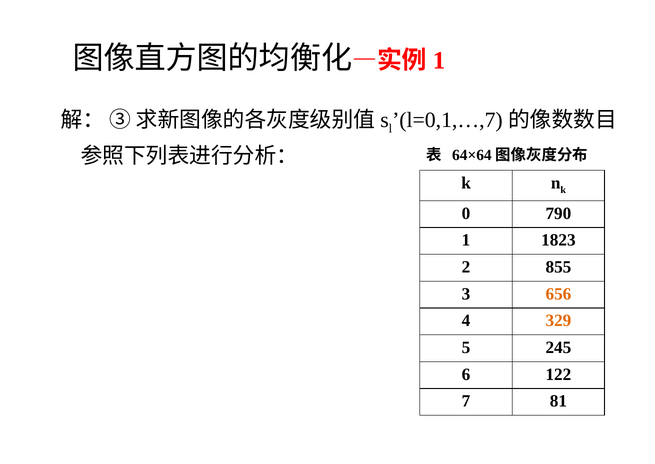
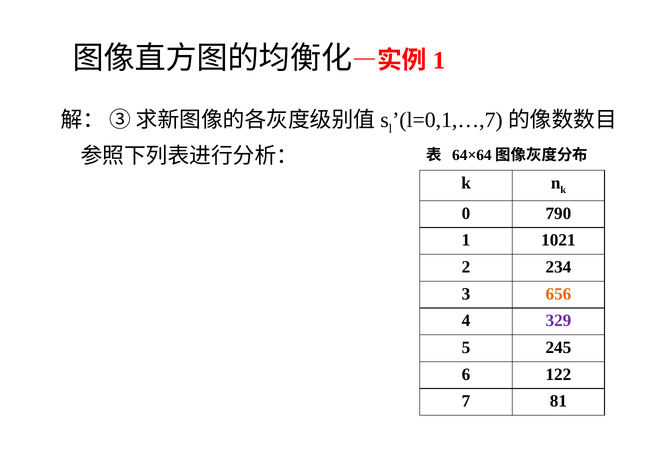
1823: 1823 -> 1021
855: 855 -> 234
329 colour: orange -> purple
